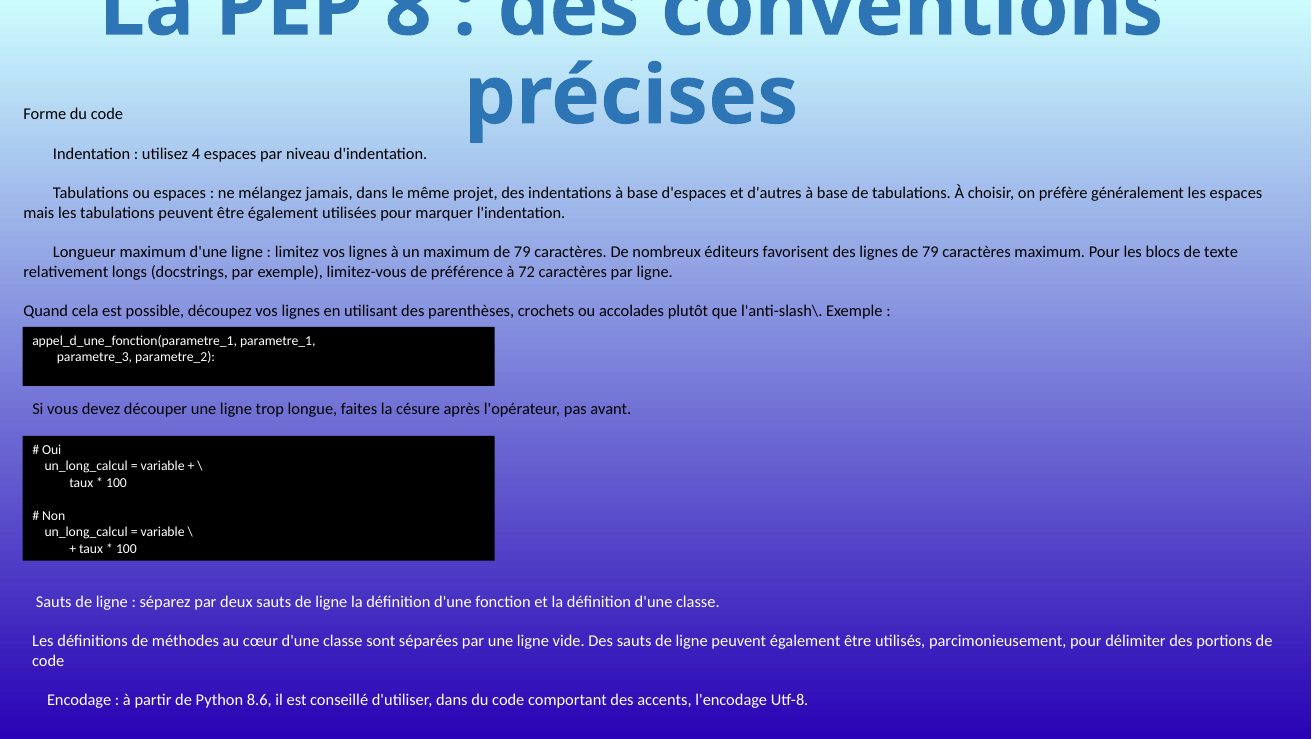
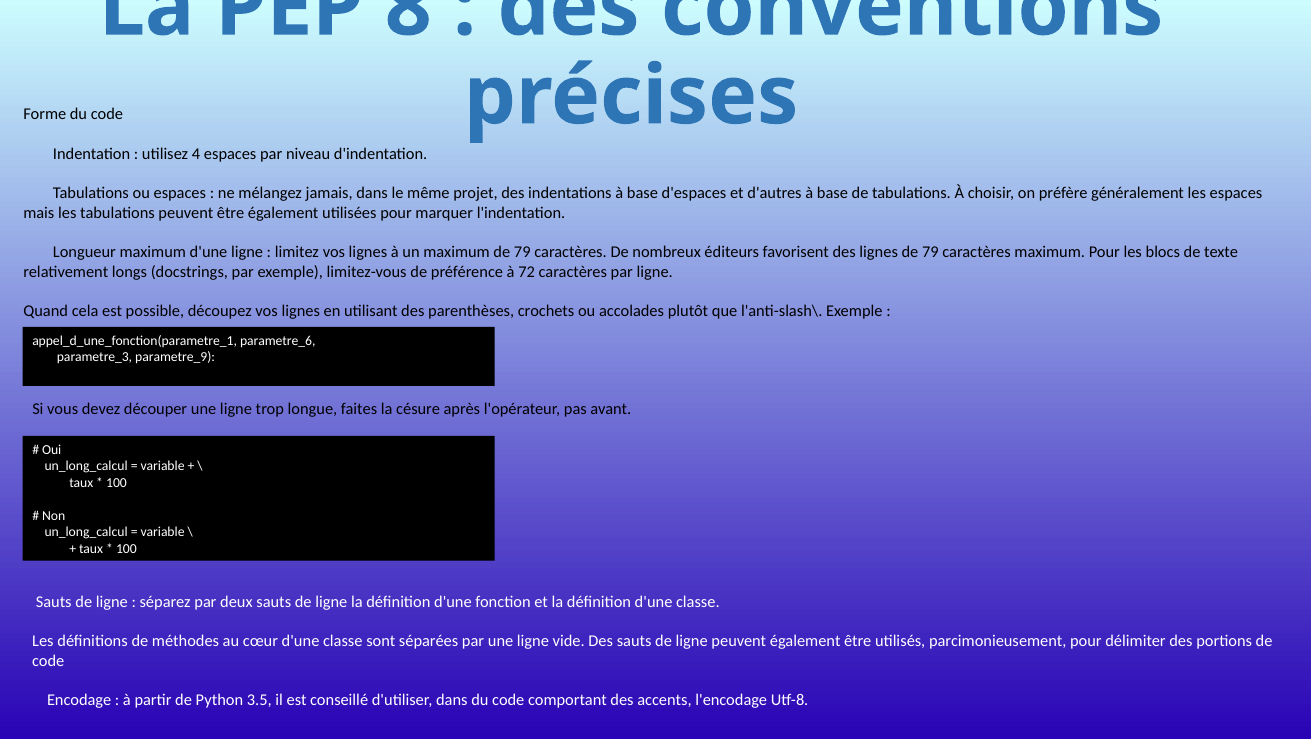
parametre_1: parametre_1 -> parametre_6
parametre_2: parametre_2 -> parametre_9
8.6: 8.6 -> 3.5
